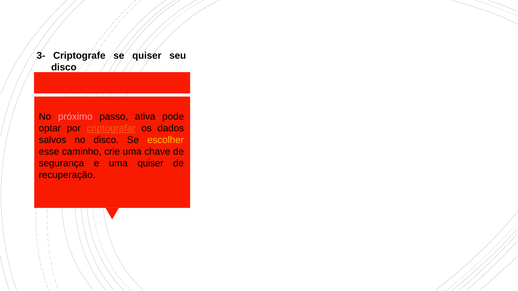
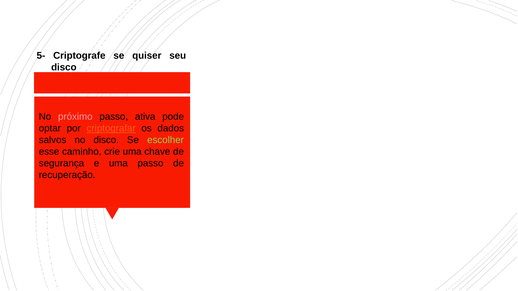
3-: 3- -> 5-
escolher colour: yellow -> light green
uma quiser: quiser -> passo
